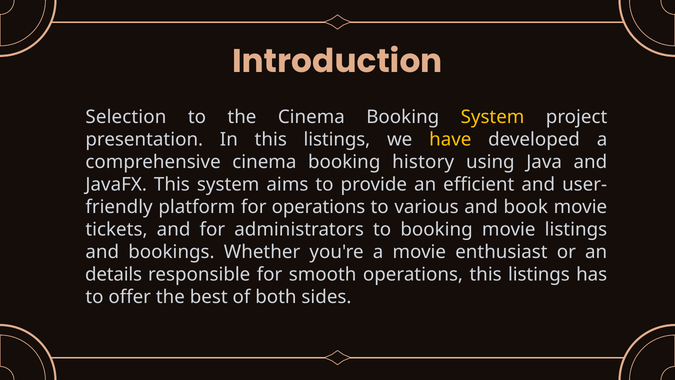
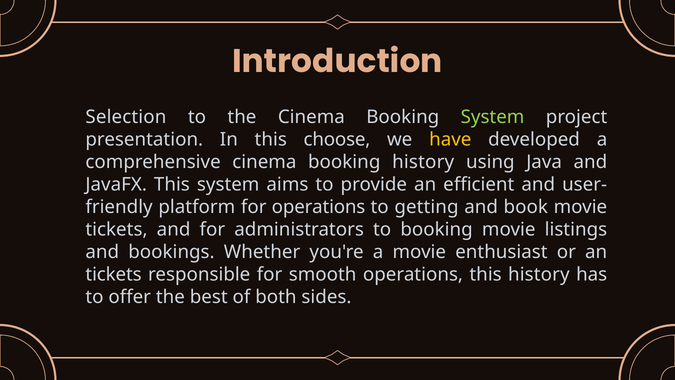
System at (493, 117) colour: yellow -> light green
In this listings: listings -> choose
various: various -> getting
details at (114, 274): details -> tickets
operations this listings: listings -> history
